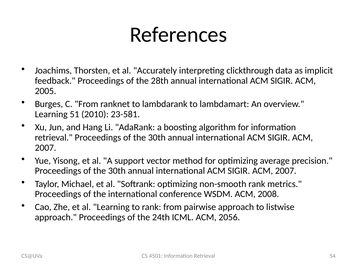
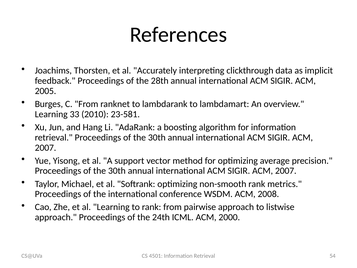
51: 51 -> 33
2056: 2056 -> 2000
